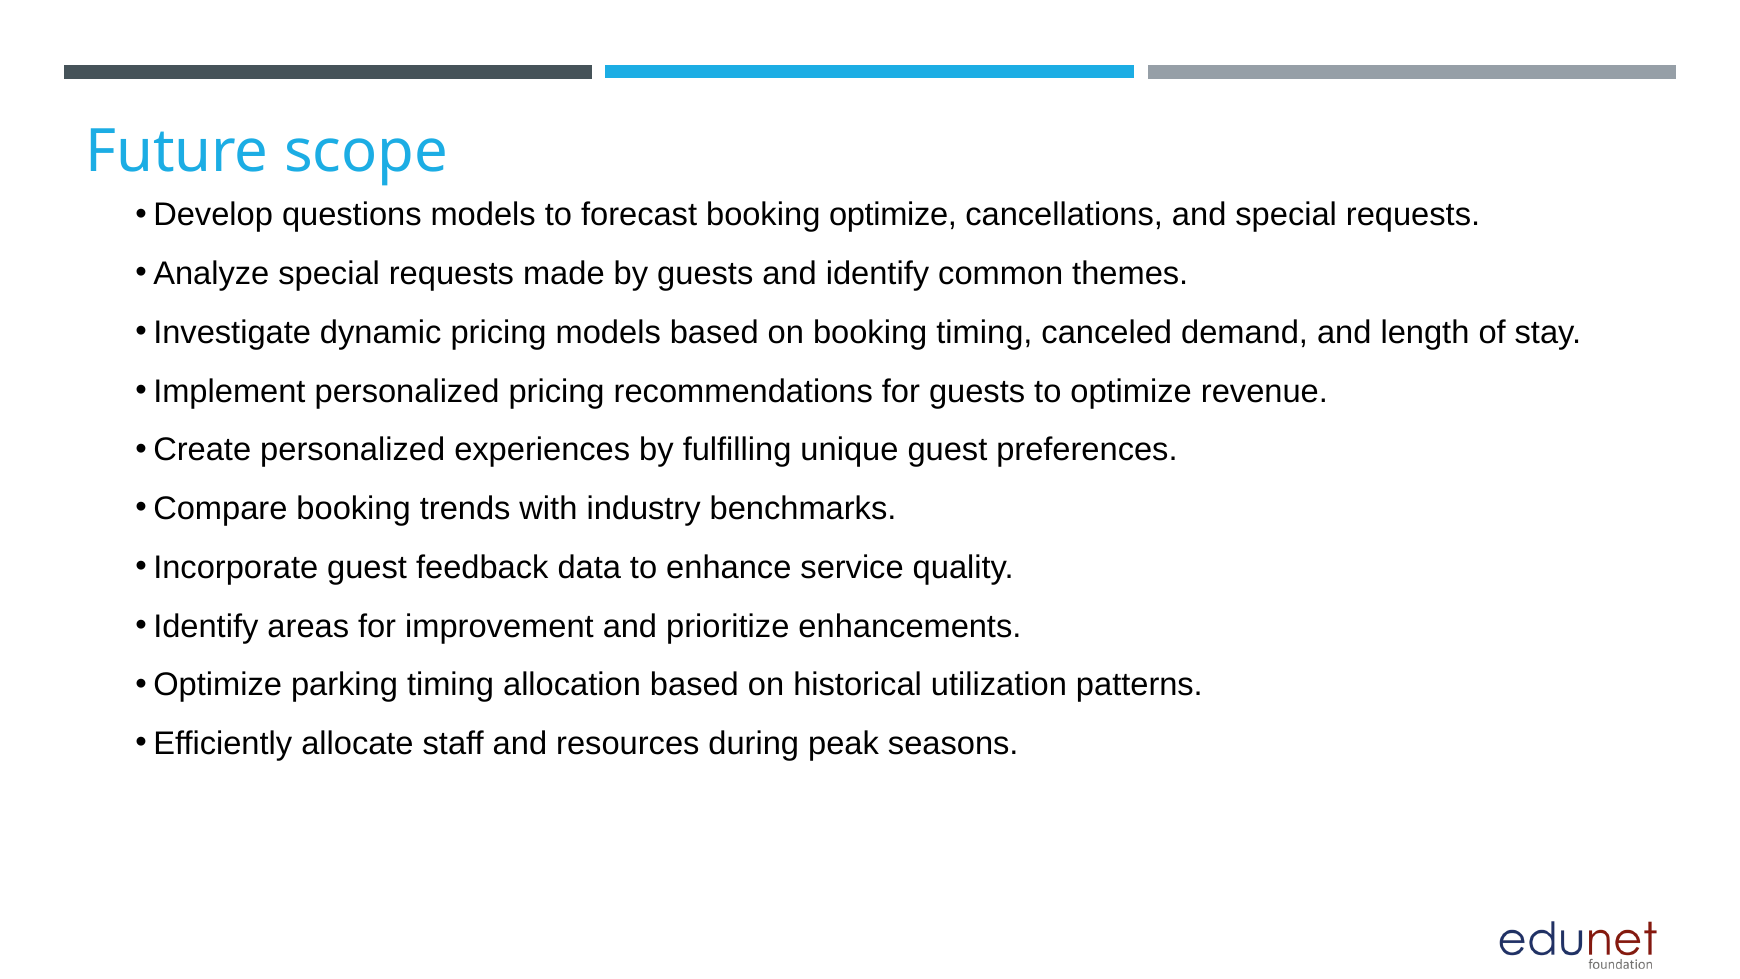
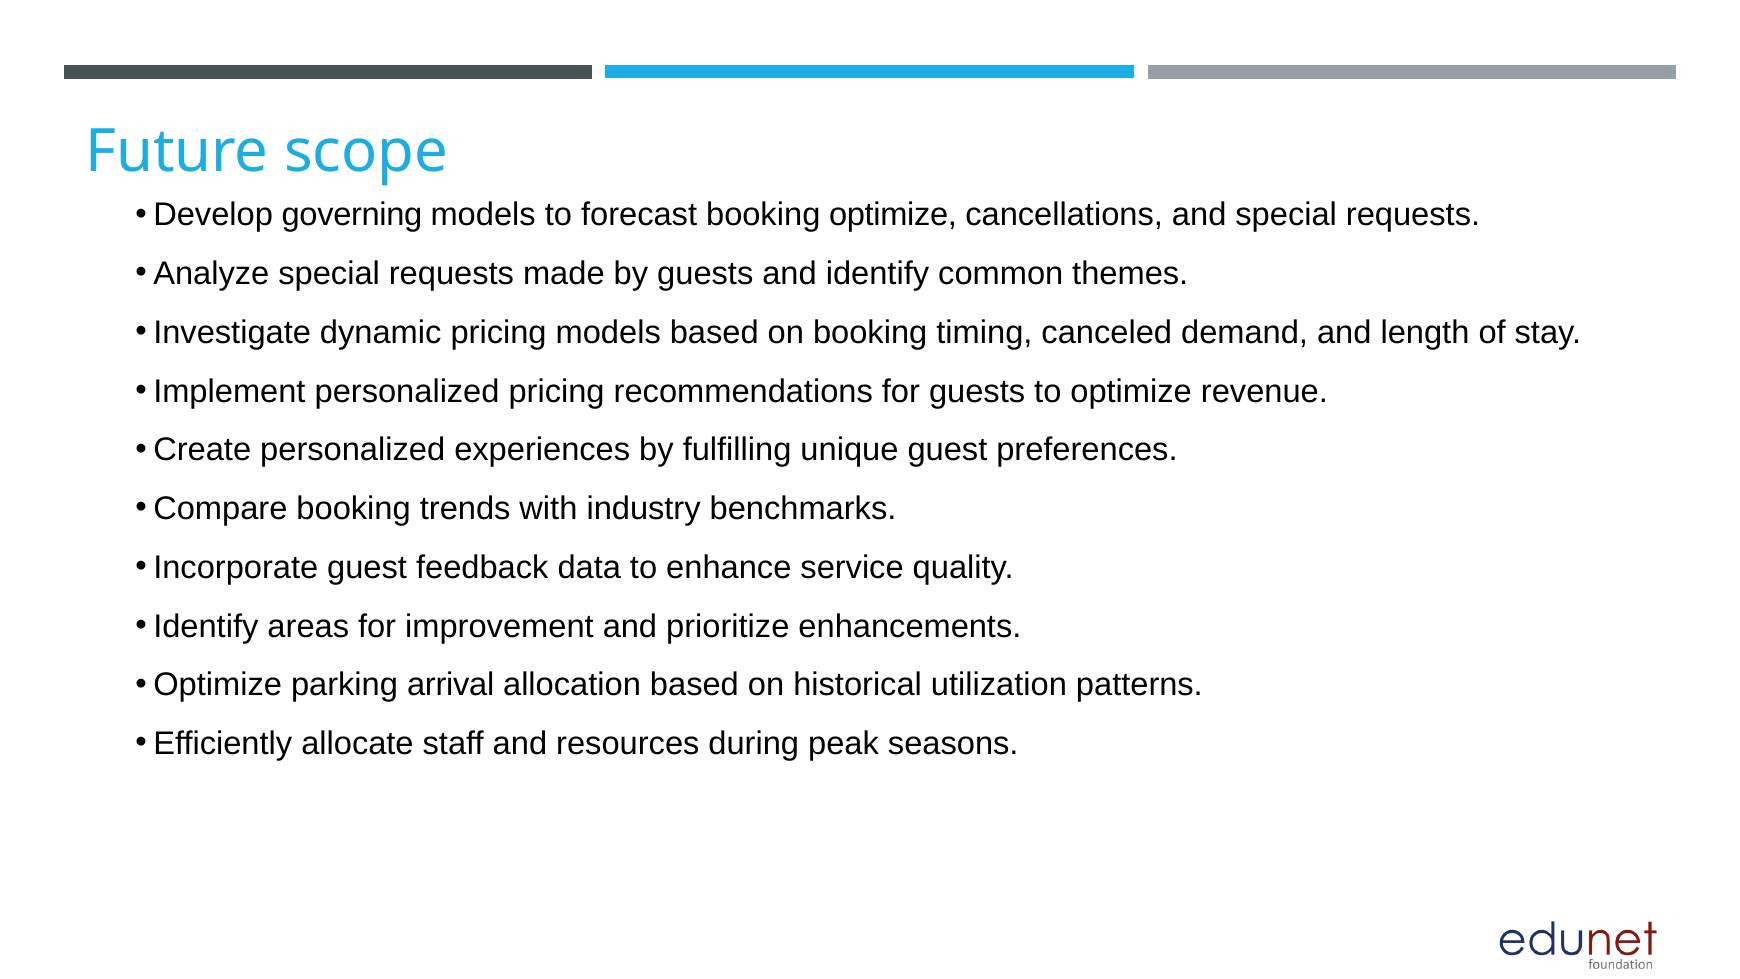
questions: questions -> governing
parking timing: timing -> arrival
